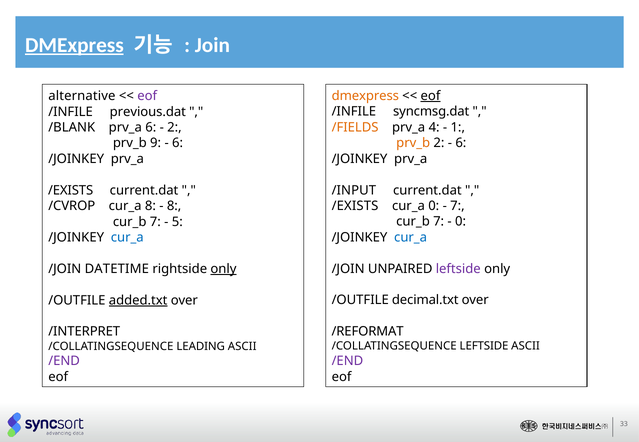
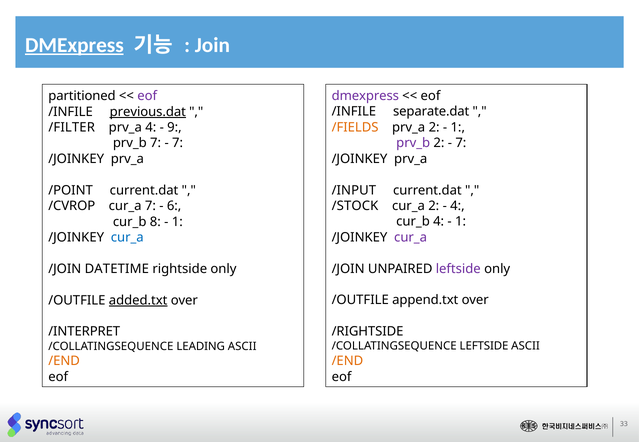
dmexpress at (365, 96) colour: orange -> purple
eof at (430, 96) underline: present -> none
alternative: alternative -> partitioned
syncmsg.dat: syncmsg.dat -> separate.dat
previous.dat underline: none -> present
prv_a 4: 4 -> 2
/BLANK: /BLANK -> /FILTER
prv_a 6: 6 -> 4
2 at (174, 128): 2 -> 9
prv_b at (413, 143) colour: orange -> purple
6 at (461, 143): 6 -> 7
prv_b 9: 9 -> 7
6 at (178, 143): 6 -> 7
/EXISTS at (71, 190): /EXISTS -> /POINT
/EXISTS at (355, 206): /EXISTS -> /STOCK
cur_a 0: 0 -> 2
7 at (457, 206): 7 -> 4
cur_a 8: 8 -> 7
8 at (174, 206): 8 -> 6
7 at (439, 222): 7 -> 4
0 at (461, 222): 0 -> 1
7 at (155, 222): 7 -> 8
5 at (177, 222): 5 -> 1
cur_a at (411, 238) colour: blue -> purple
only at (223, 269) underline: present -> none
decimal.txt: decimal.txt -> append.txt
/REFORMAT: /REFORMAT -> /RIGHTSIDE
/END at (347, 361) colour: purple -> orange
/END at (64, 361) colour: purple -> orange
